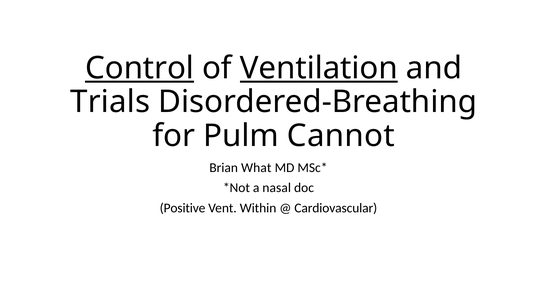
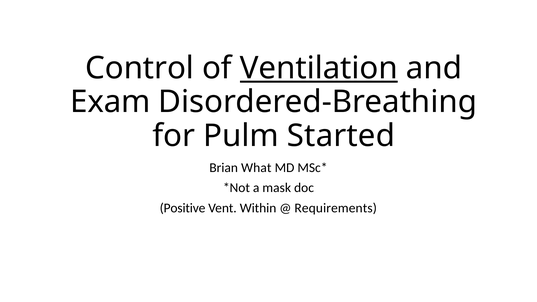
Control underline: present -> none
Trials: Trials -> Exam
Cannot: Cannot -> Started
nasal: nasal -> mask
Cardiovascular: Cardiovascular -> Requirements
